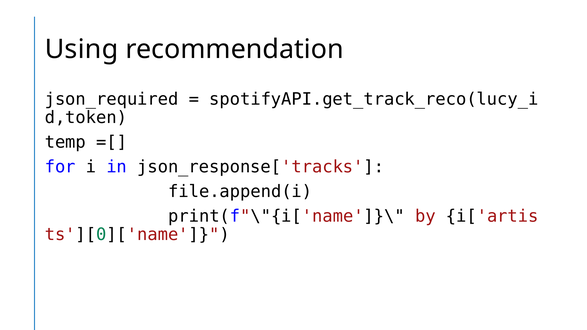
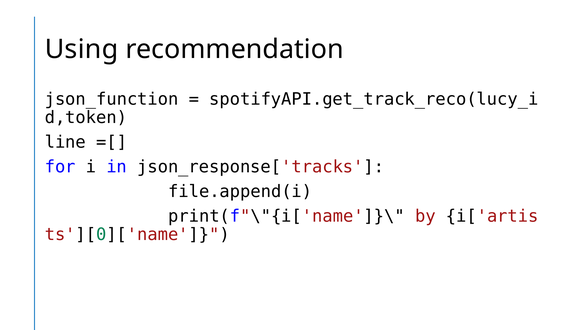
json_required: json_required -> json_function
temp: temp -> line
